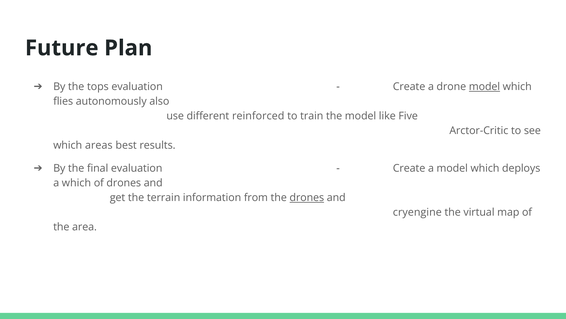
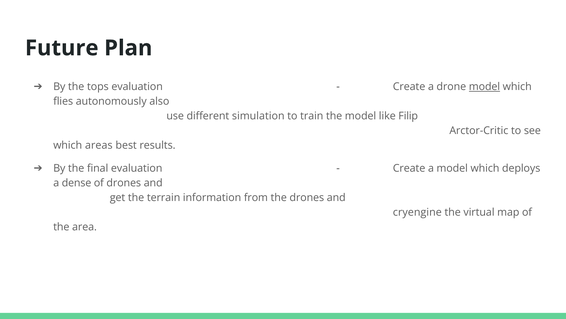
reinforced: reinforced -> simulation
Five: Five -> Filip
a which: which -> dense
drones at (307, 197) underline: present -> none
